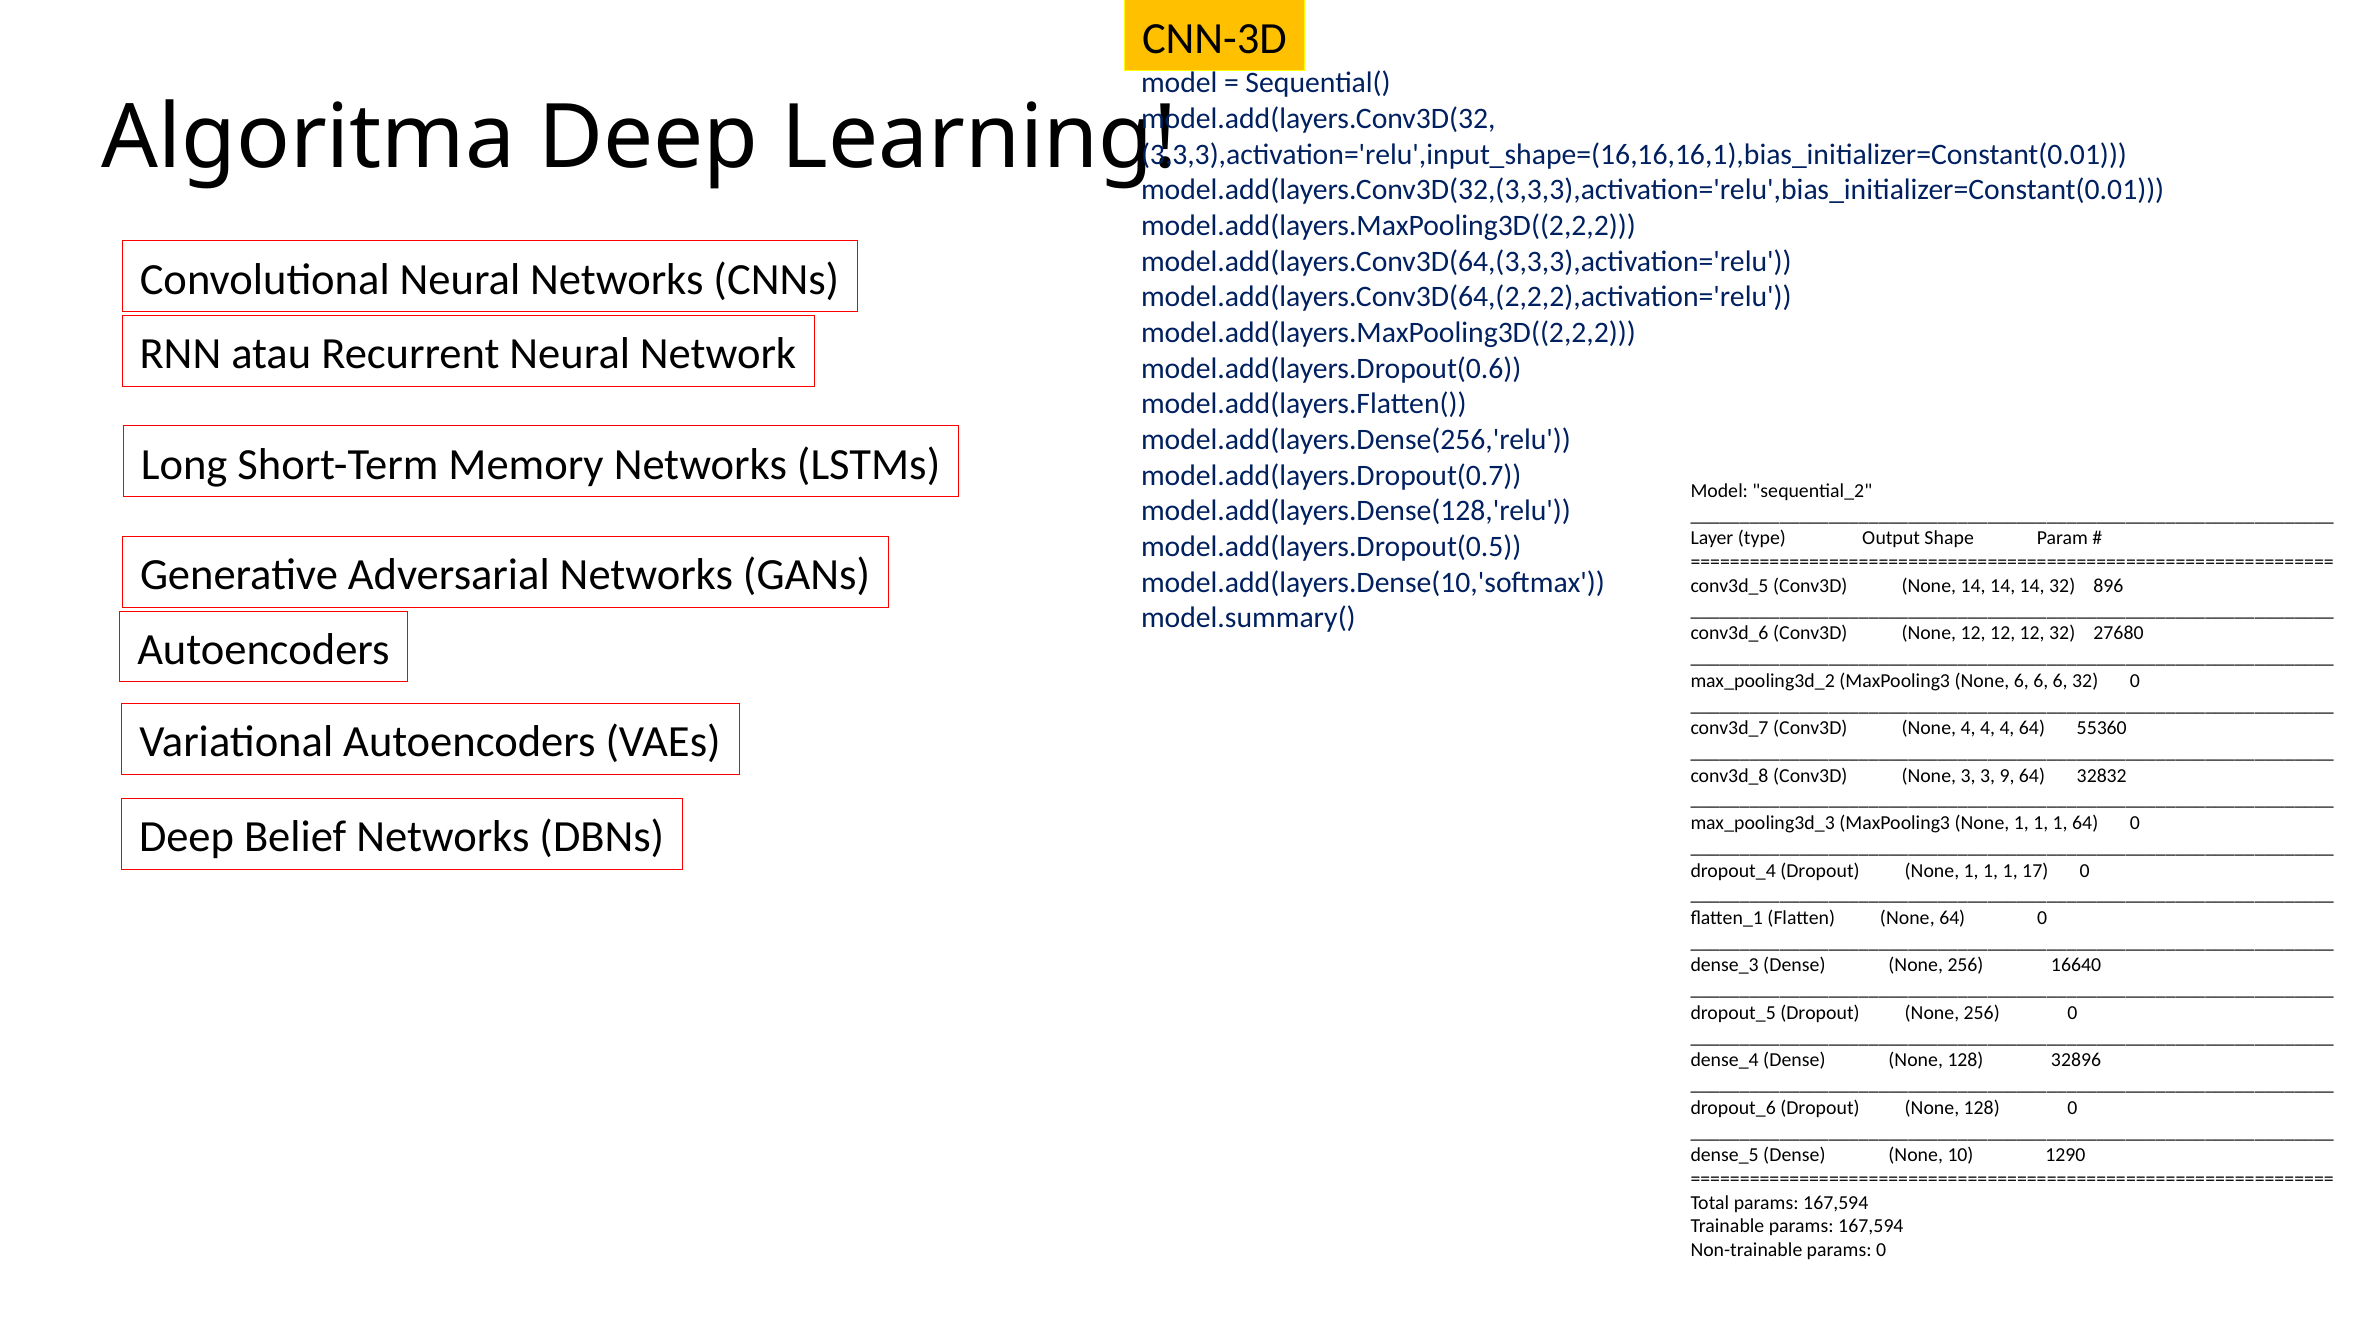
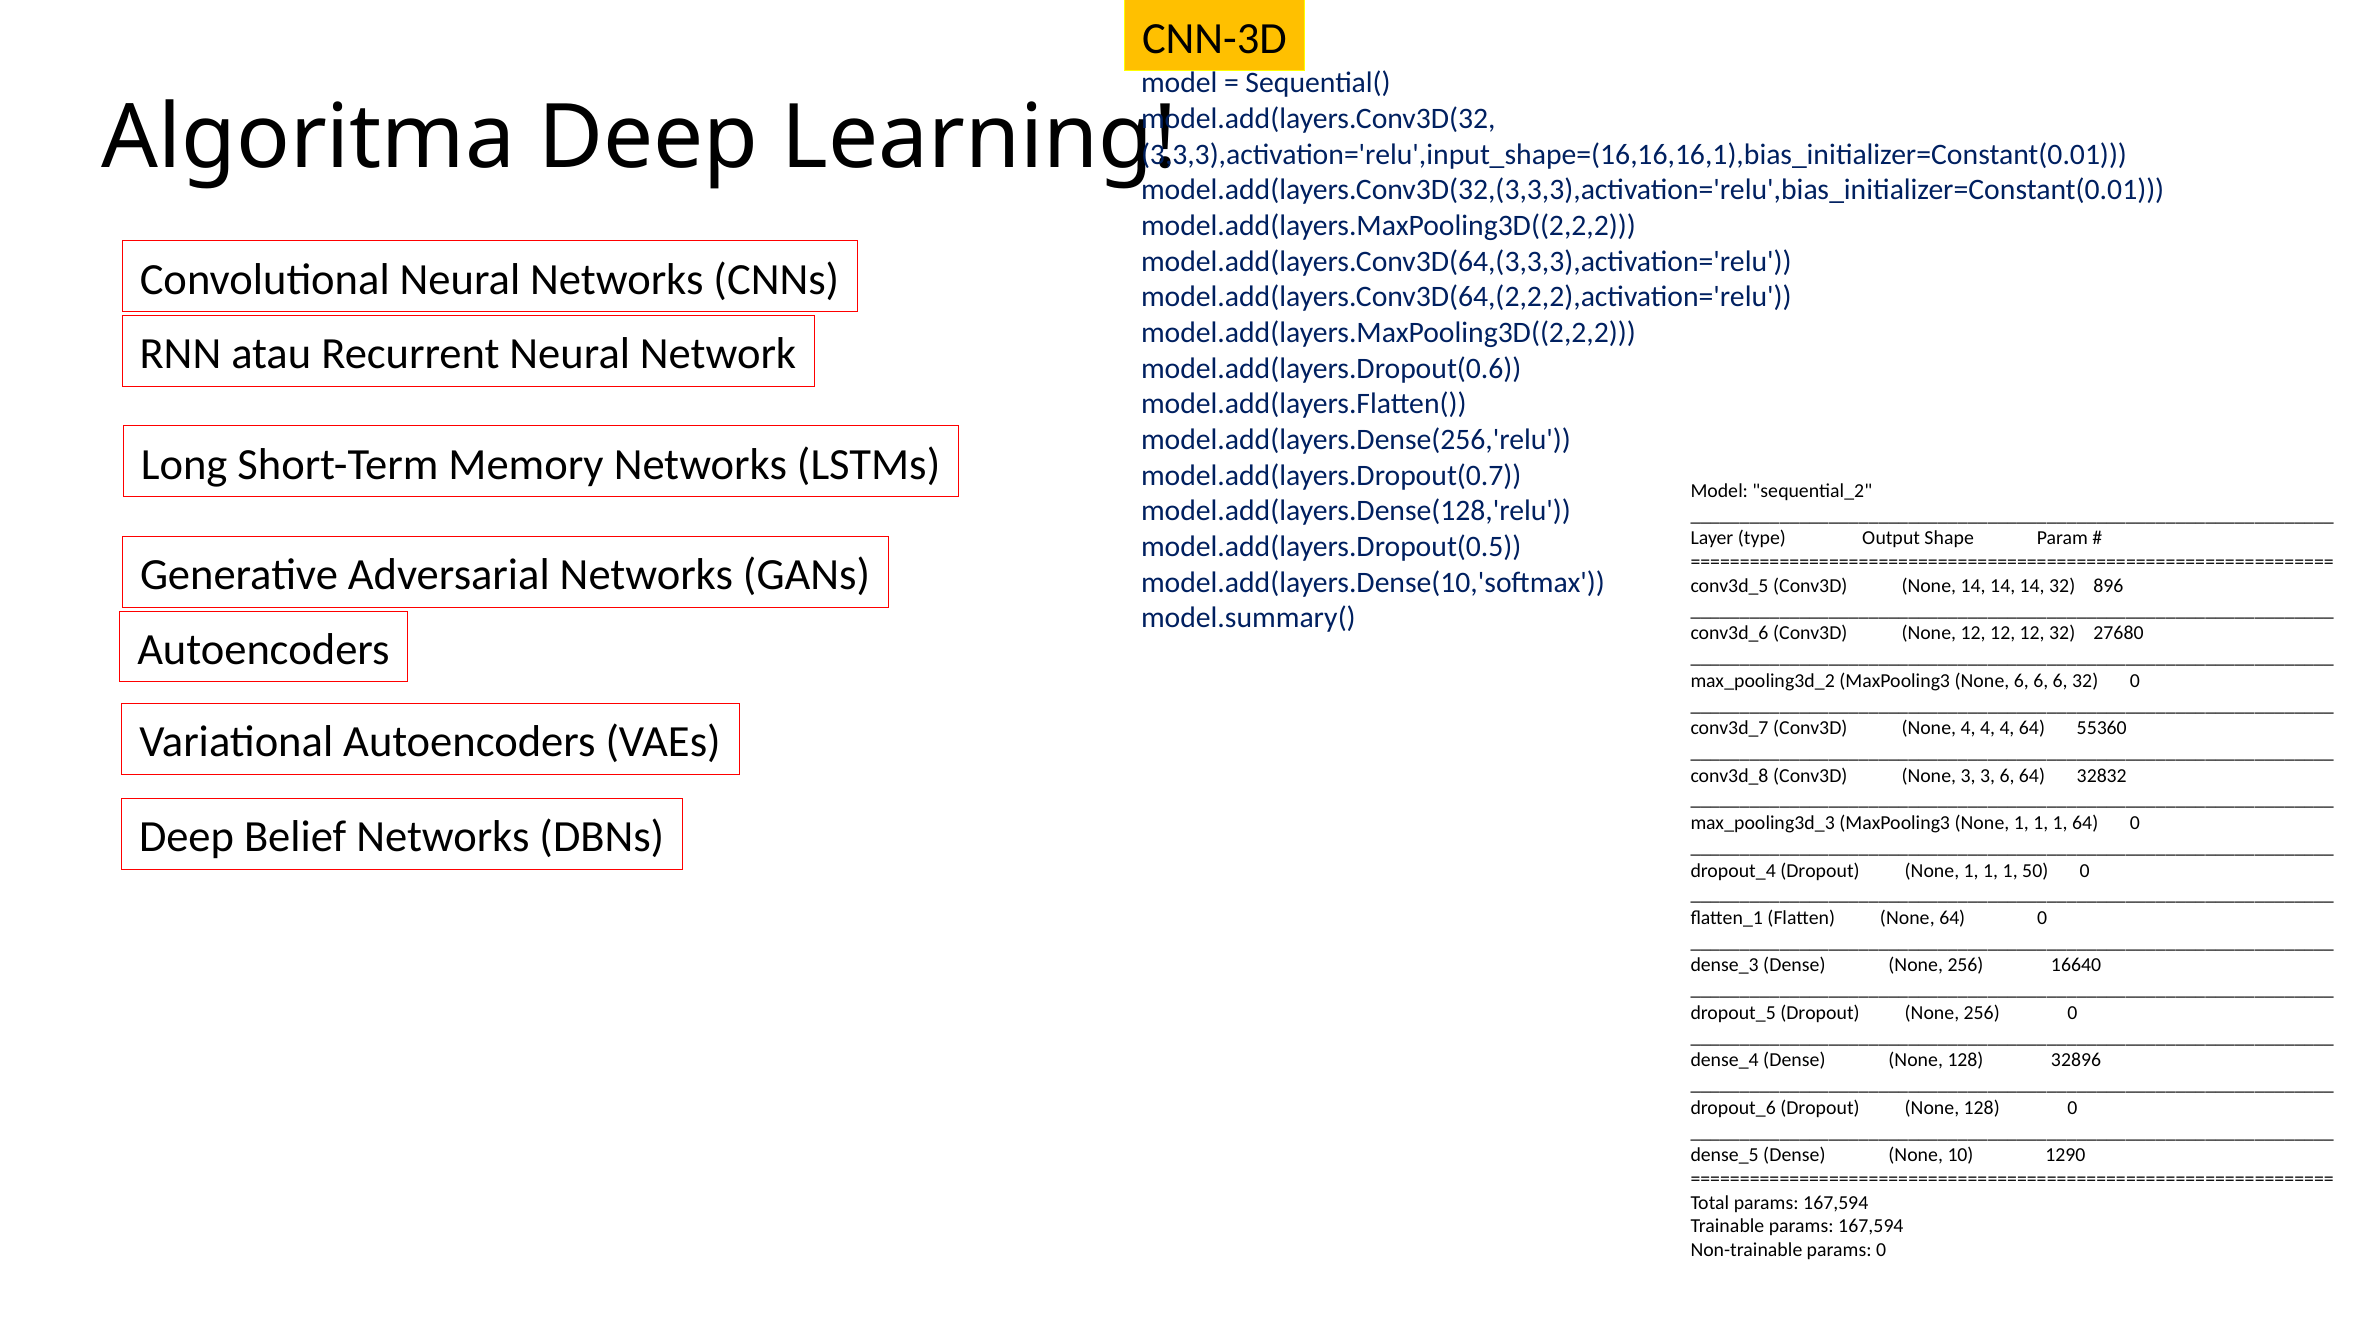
3 9: 9 -> 6
17: 17 -> 50
